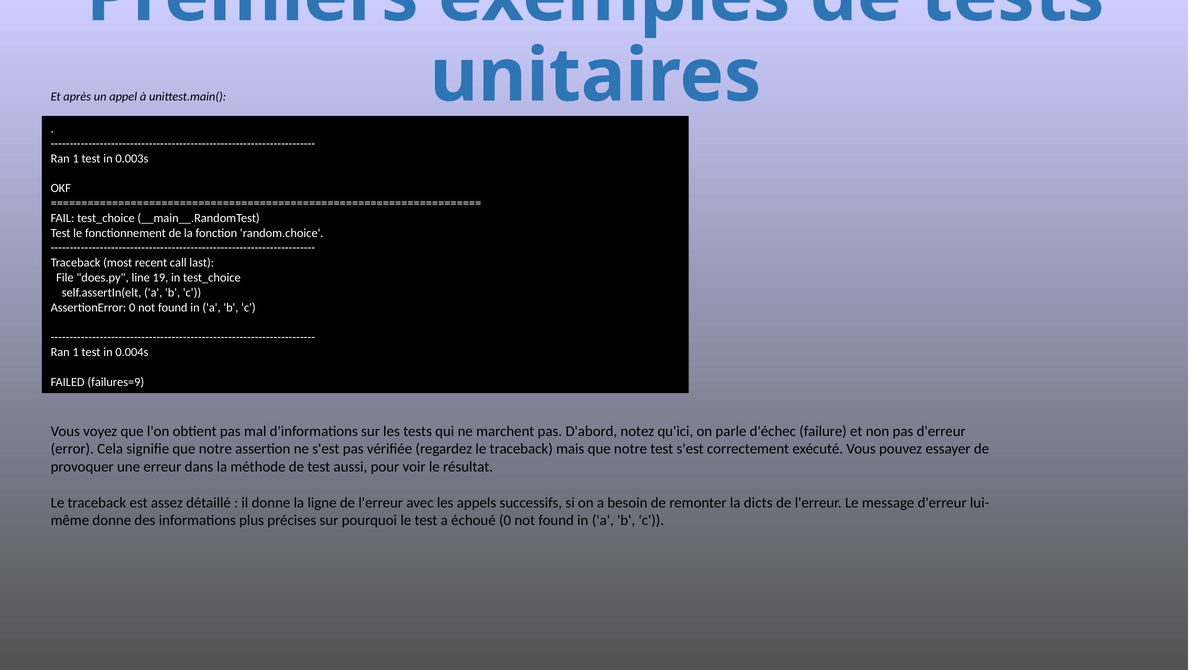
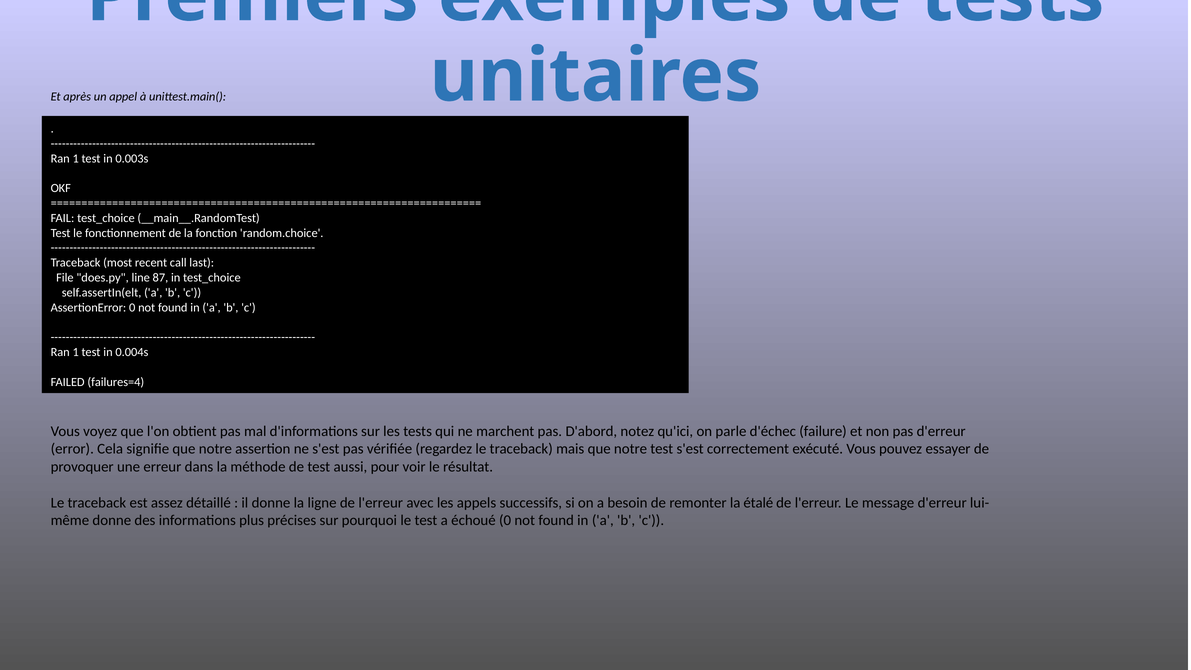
19: 19 -> 87
failures=9: failures=9 -> failures=4
dicts: dicts -> étalé
